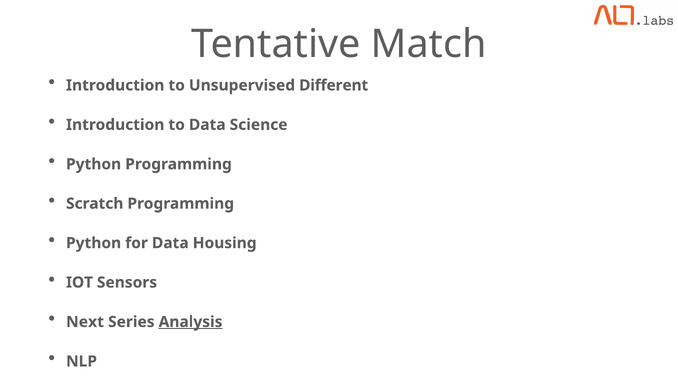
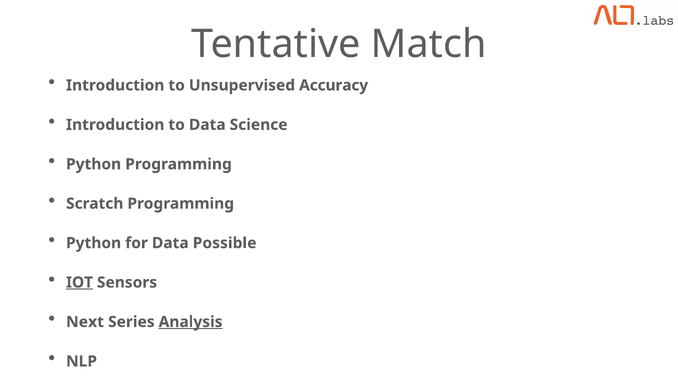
Different: Different -> Accuracy
Housing: Housing -> Possible
IOT underline: none -> present
